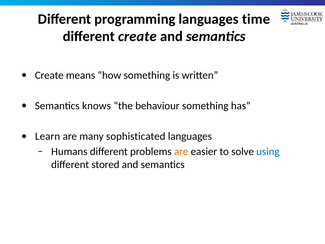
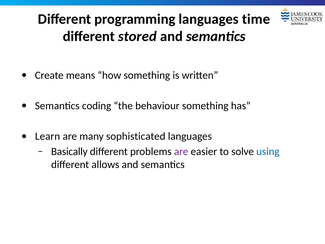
different create: create -> stored
knows: knows -> coding
Humans: Humans -> Basically
are at (181, 151) colour: orange -> purple
stored: stored -> allows
